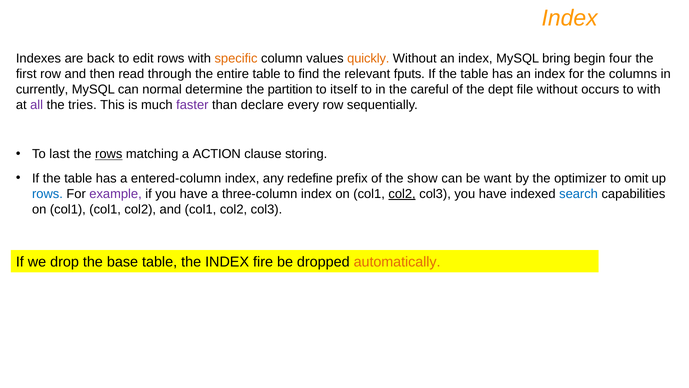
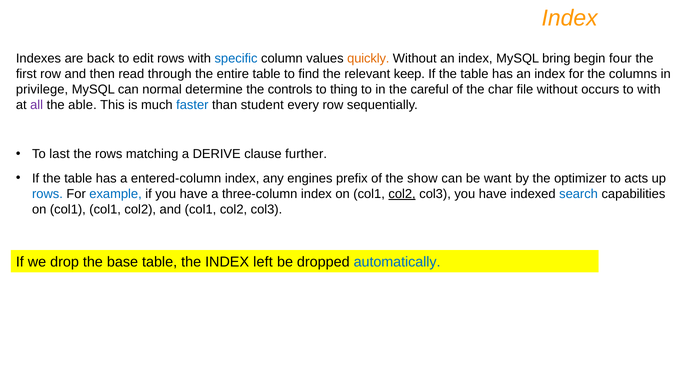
specific colour: orange -> blue
fputs: fputs -> keep
currently: currently -> privilege
partition: partition -> controls
itself: itself -> thing
dept: dept -> char
tries: tries -> able
faster colour: purple -> blue
declare: declare -> student
rows at (109, 154) underline: present -> none
ACTION: ACTION -> DERIVE
storing: storing -> further
redefine: redefine -> engines
omit: omit -> acts
example colour: purple -> blue
fire: fire -> left
automatically colour: orange -> blue
